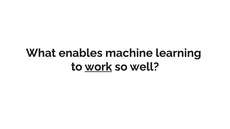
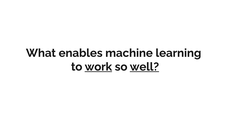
well underline: none -> present
